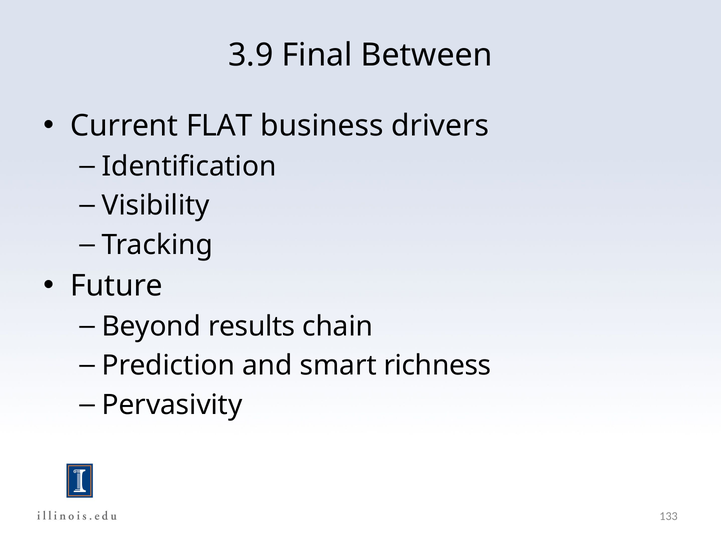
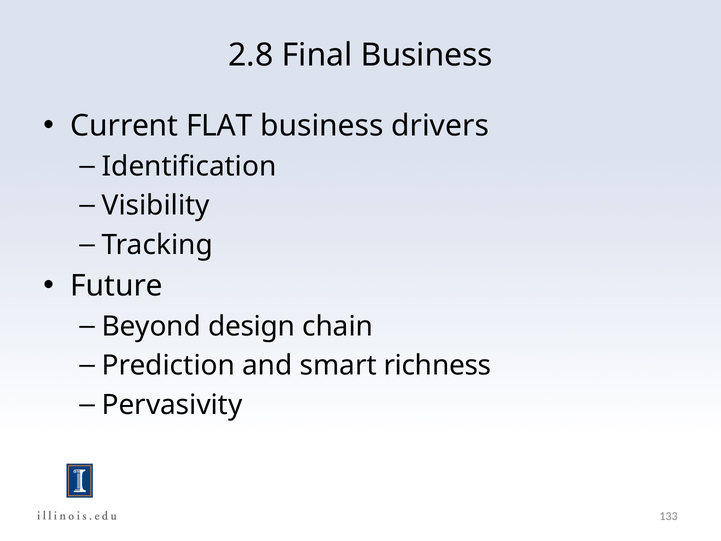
3.9: 3.9 -> 2.8
Final Between: Between -> Business
results: results -> design
